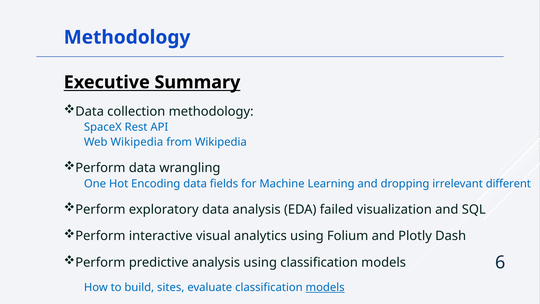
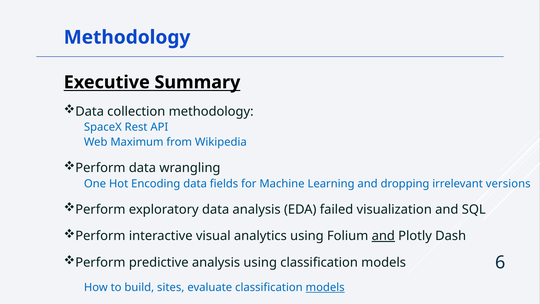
Web Wikipedia: Wikipedia -> Maximum
different: different -> versions
and at (383, 236) underline: none -> present
